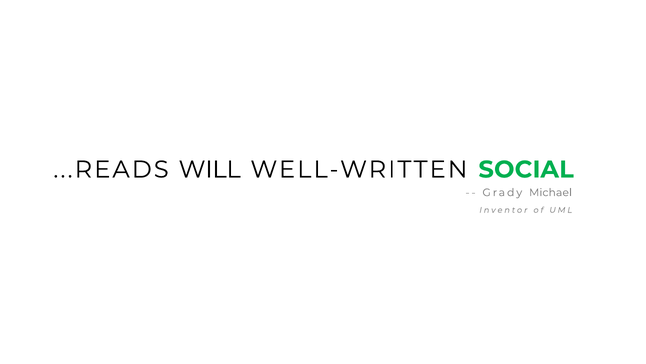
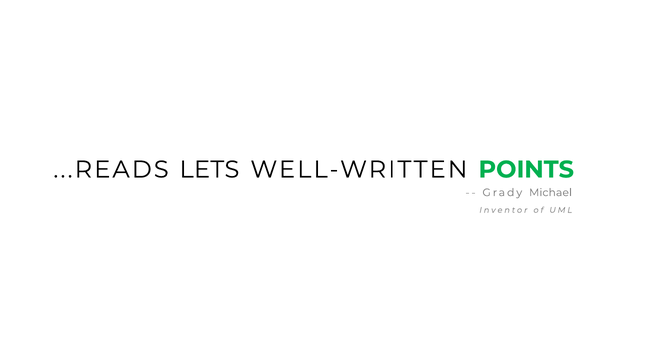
WILL: WILL -> LETS
SOCIAL: SOCIAL -> POINTS
